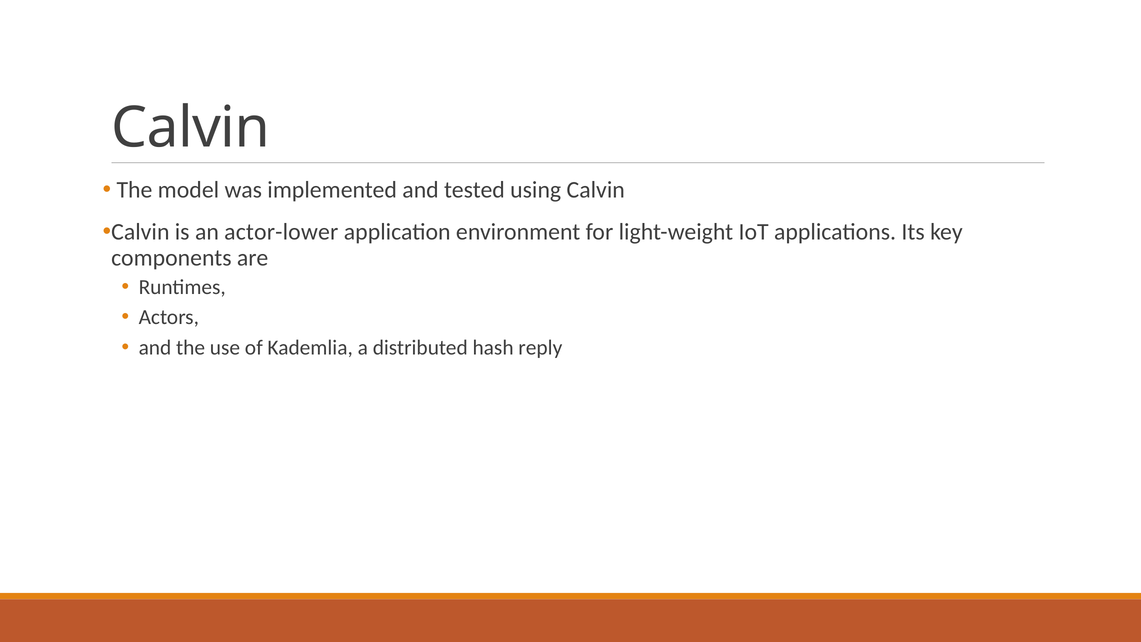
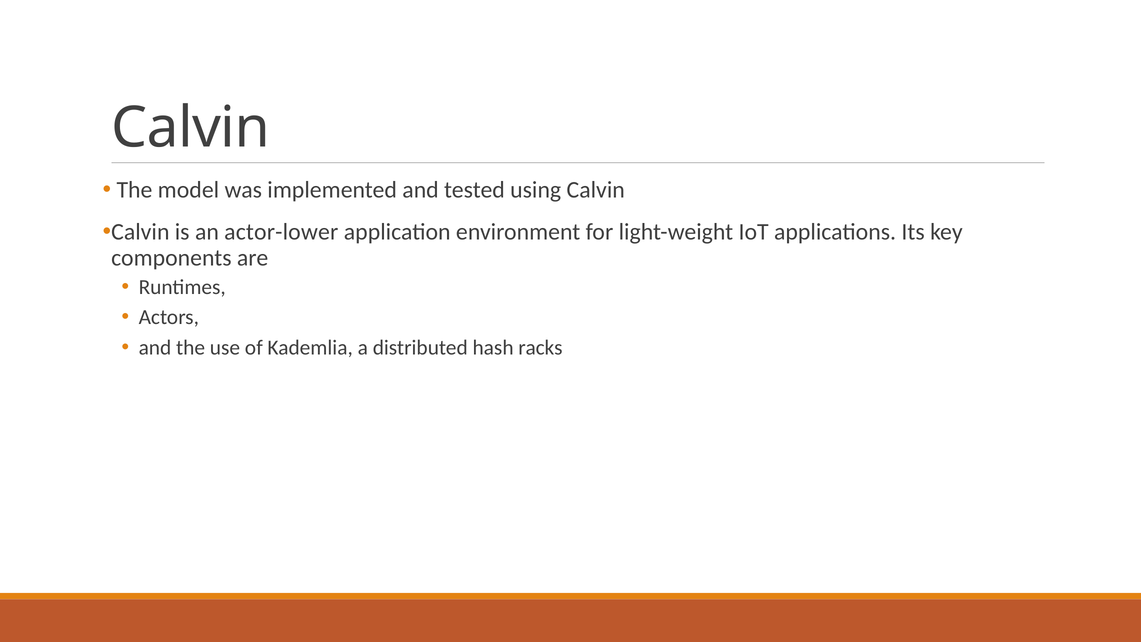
reply: reply -> racks
